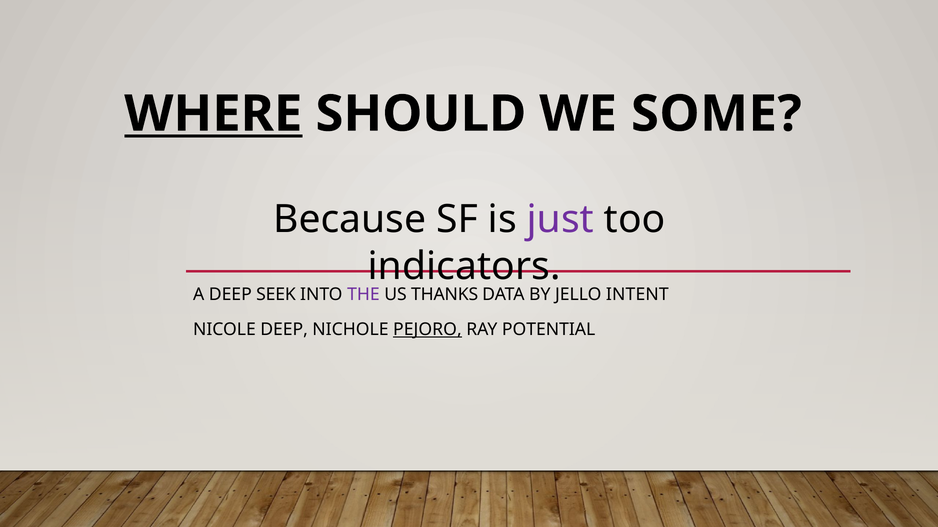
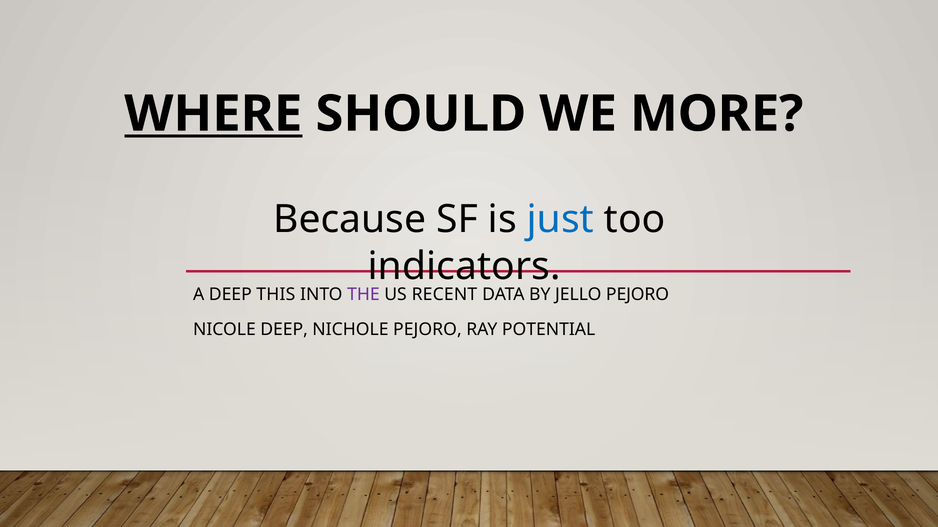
SOME: SOME -> MORE
just colour: purple -> blue
SEEK: SEEK -> THIS
THANKS: THANKS -> RECENT
JELLO INTENT: INTENT -> PEJORO
PEJORO at (427, 330) underline: present -> none
